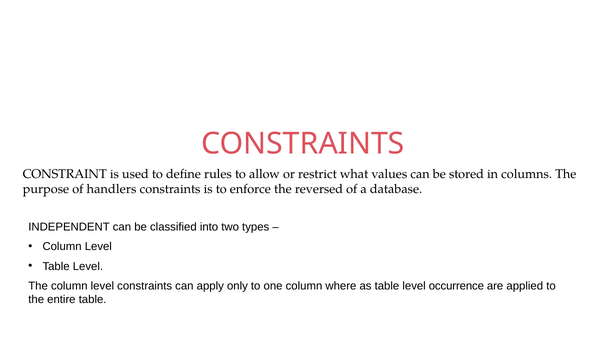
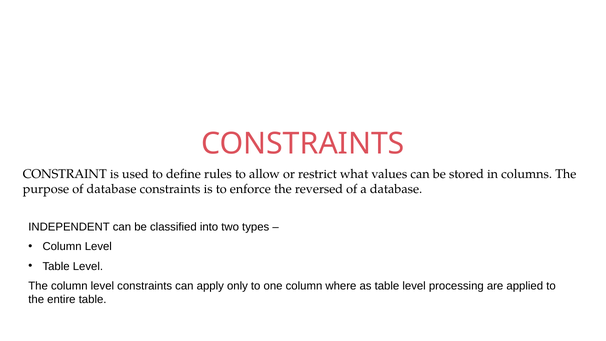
of handlers: handlers -> database
occurrence: occurrence -> processing
